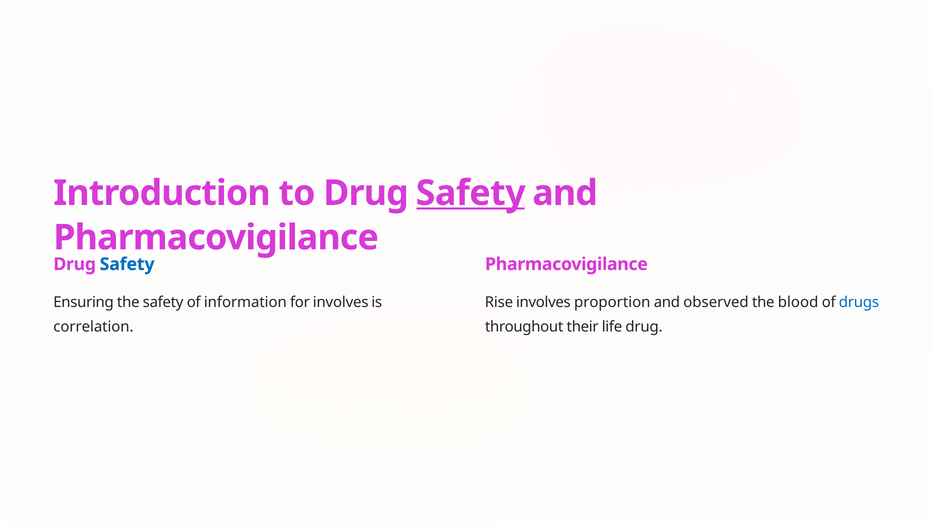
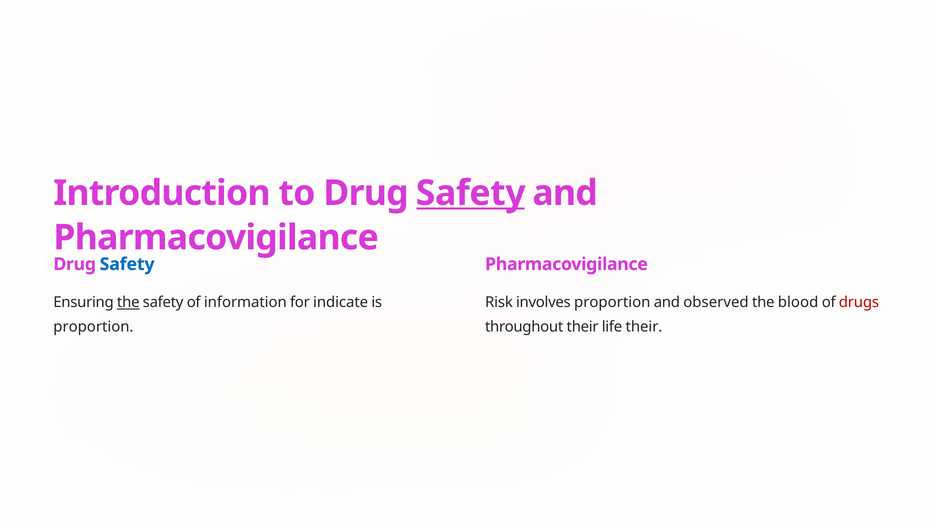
the at (128, 303) underline: none -> present
for involves: involves -> indicate
Rise: Rise -> Risk
drugs colour: blue -> red
correlation at (93, 327): correlation -> proportion
life drug: drug -> their
